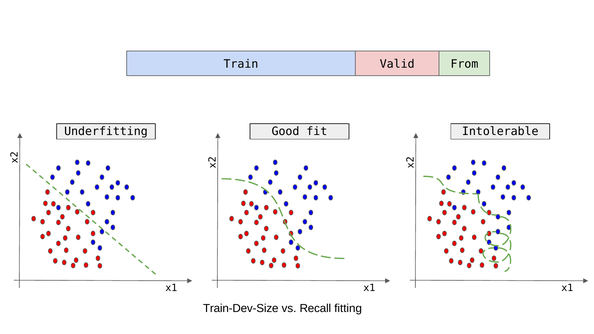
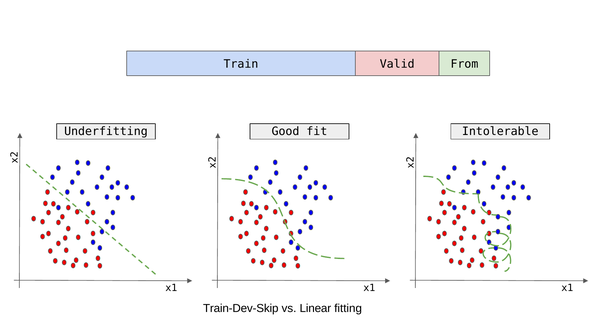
Train-Dev-Size: Train-Dev-Size -> Train-Dev-Skip
Recall: Recall -> Linear
